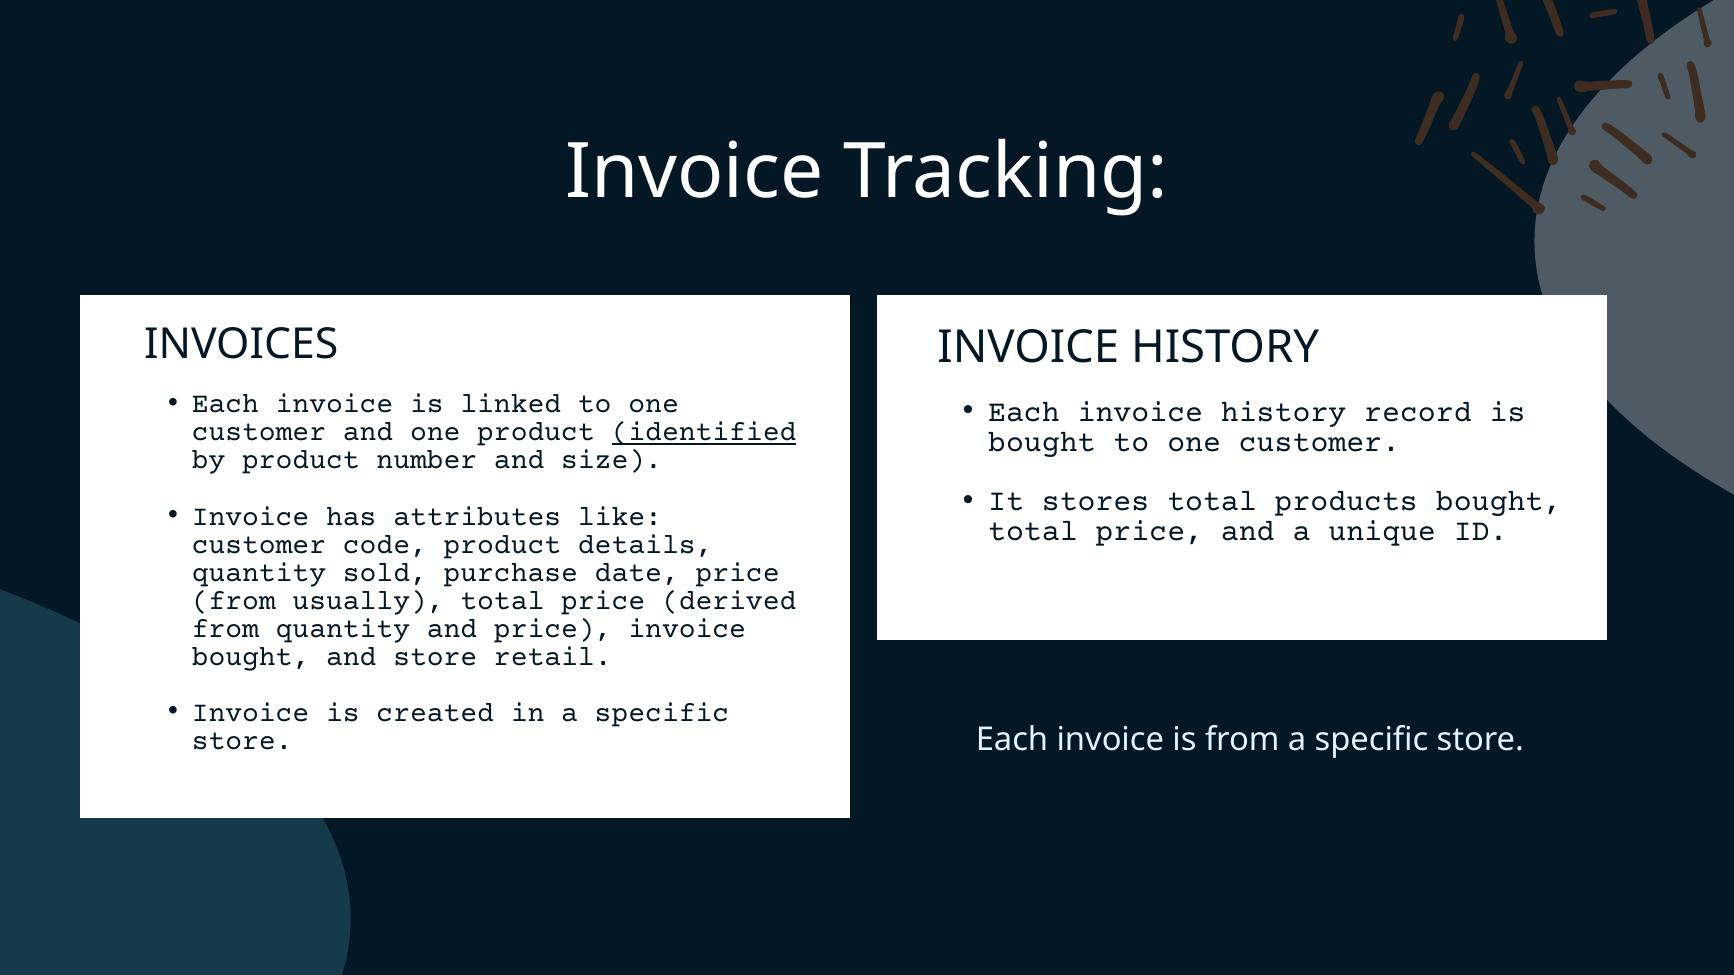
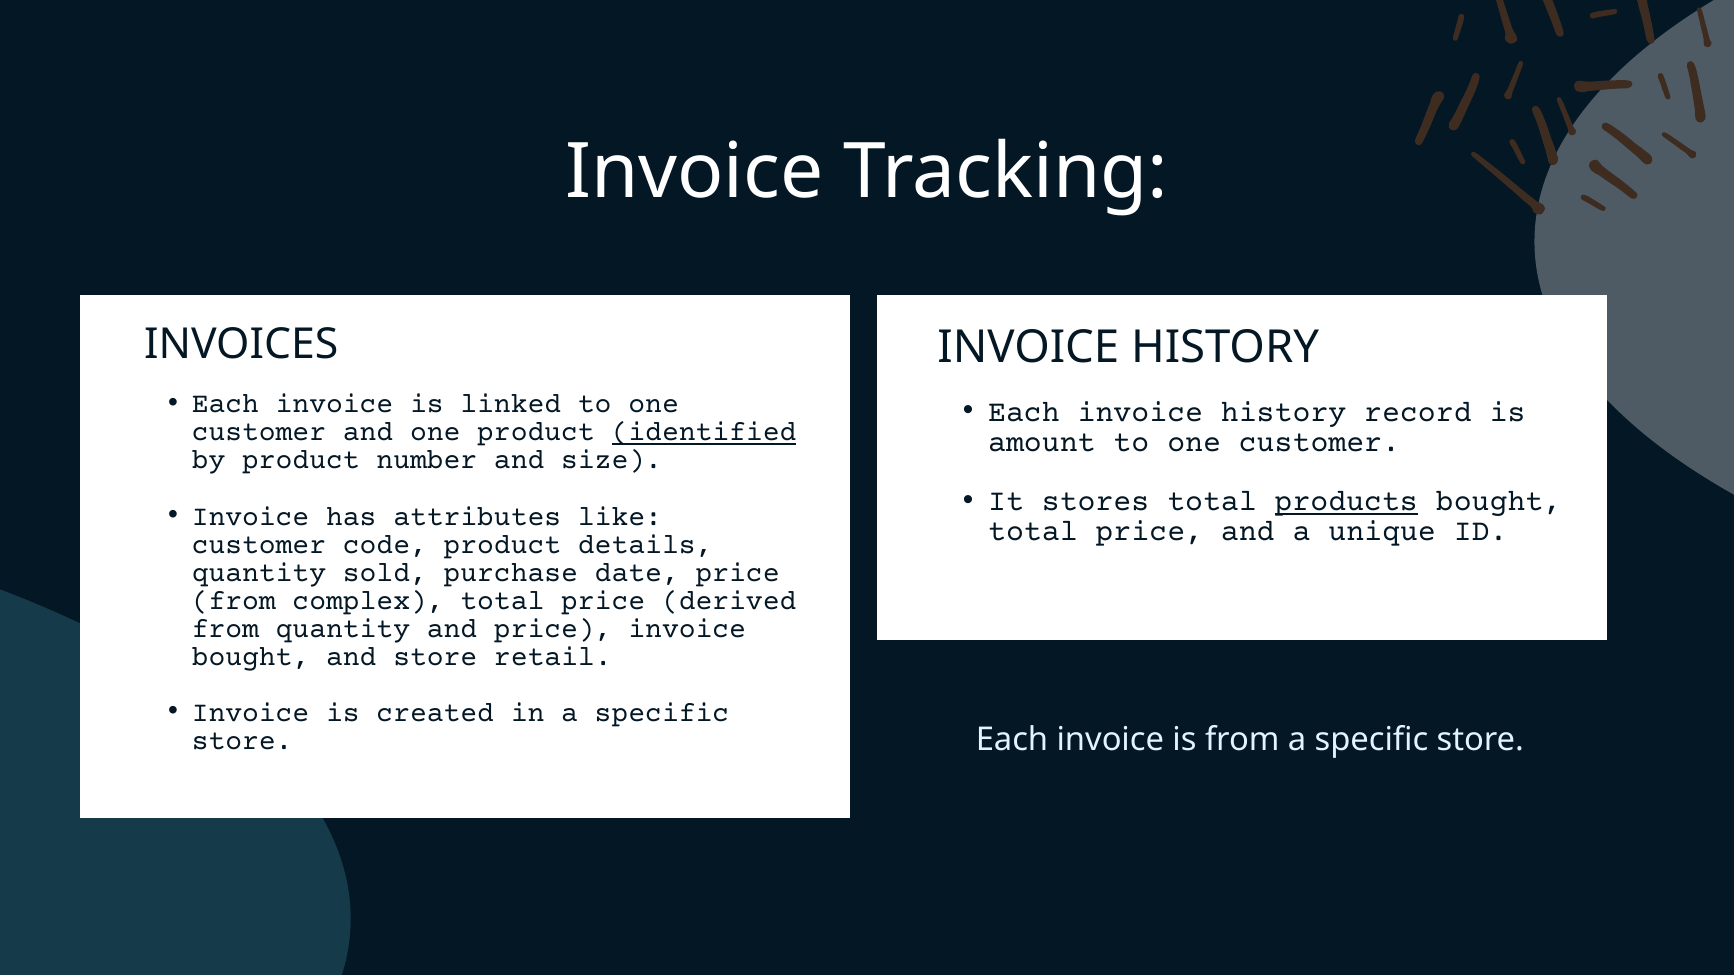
bought at (1042, 441): bought -> amount
products underline: none -> present
usually: usually -> complex
